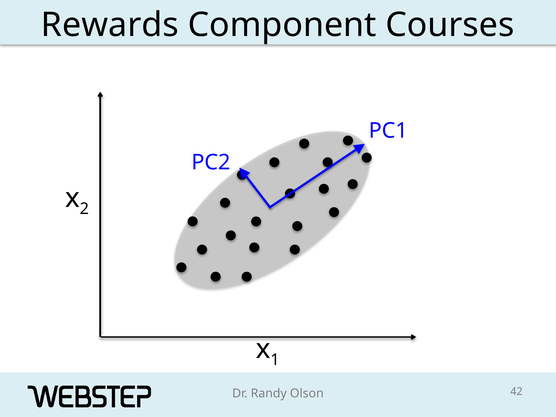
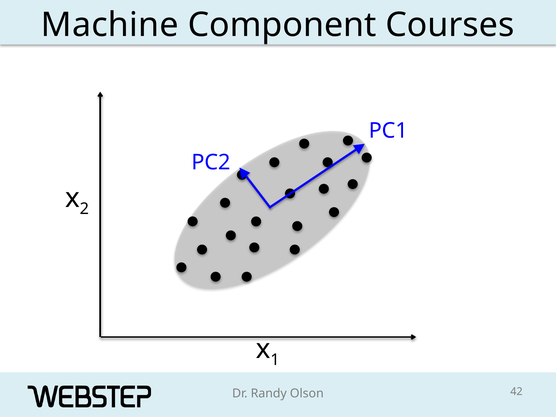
Rewards: Rewards -> Machine
